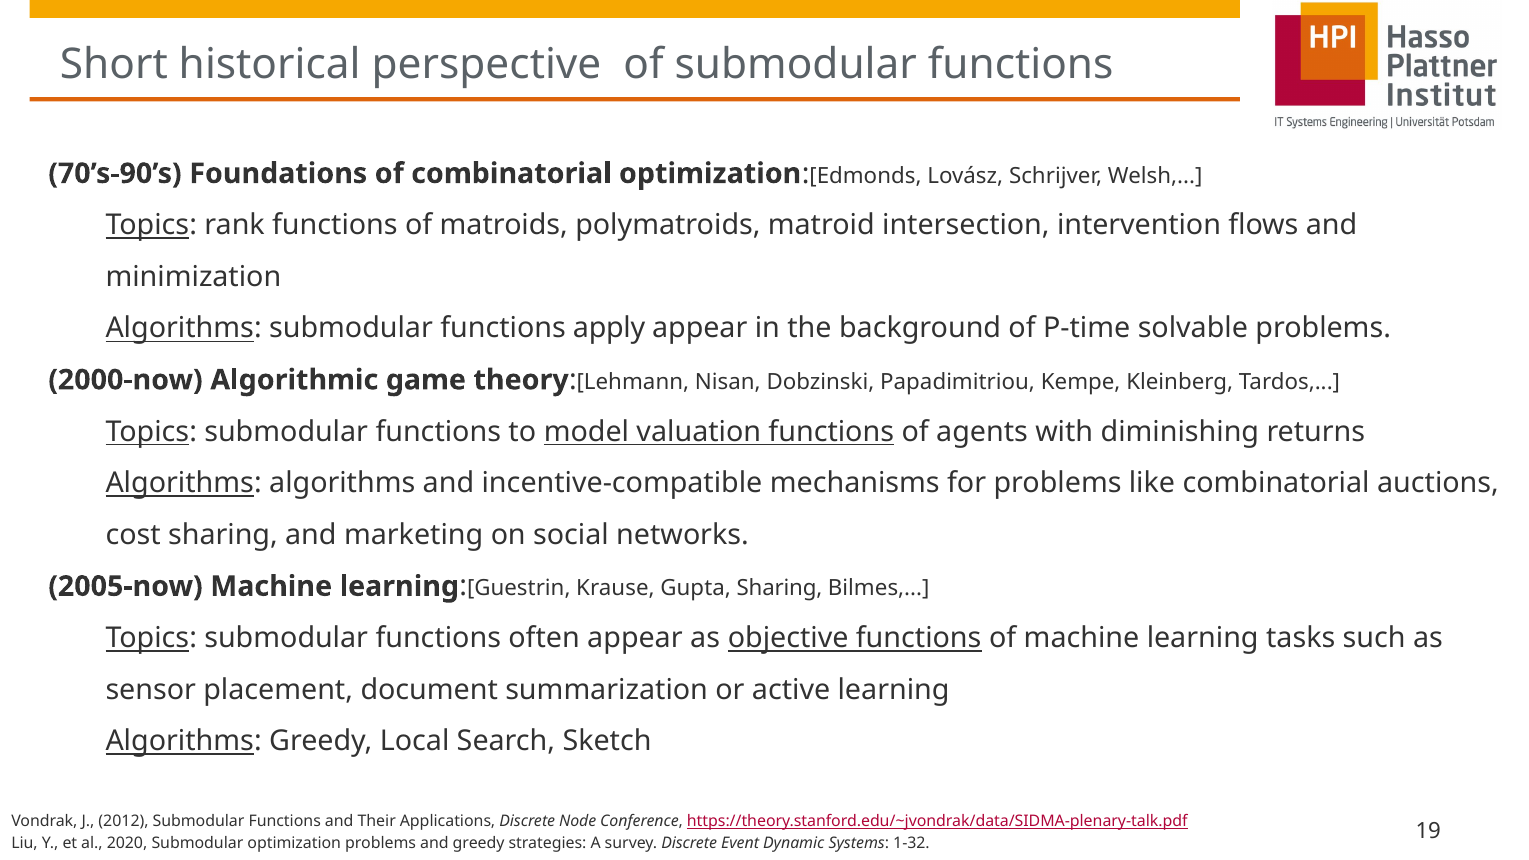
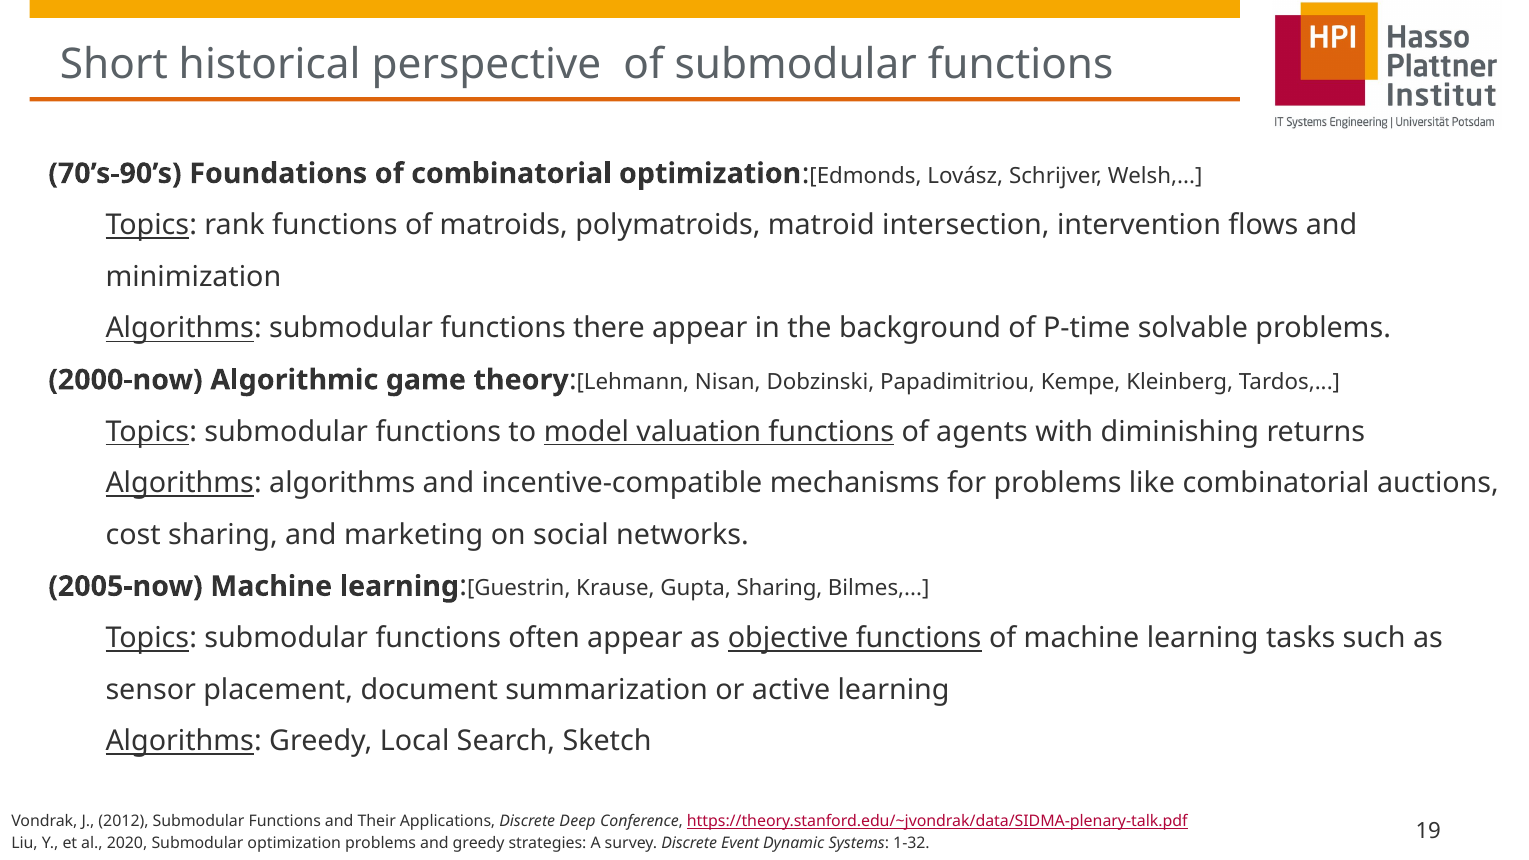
apply: apply -> there
Node: Node -> Deep
